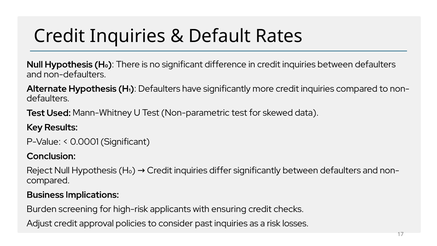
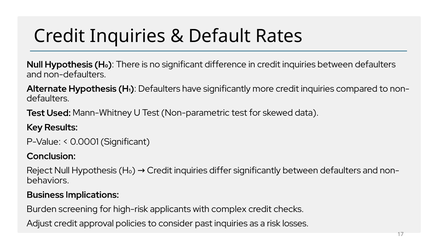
compared at (48, 180): compared -> behaviors
ensuring: ensuring -> complex
